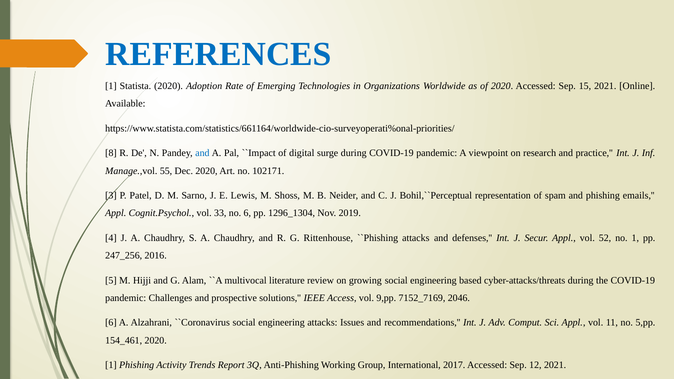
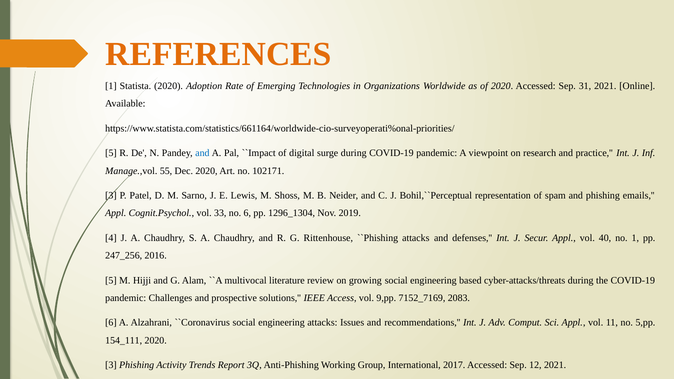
REFERENCES colour: blue -> orange
15: 15 -> 31
8 at (111, 153): 8 -> 5
52: 52 -> 40
2046: 2046 -> 2083
154_461: 154_461 -> 154_111
1 at (111, 365): 1 -> 3
